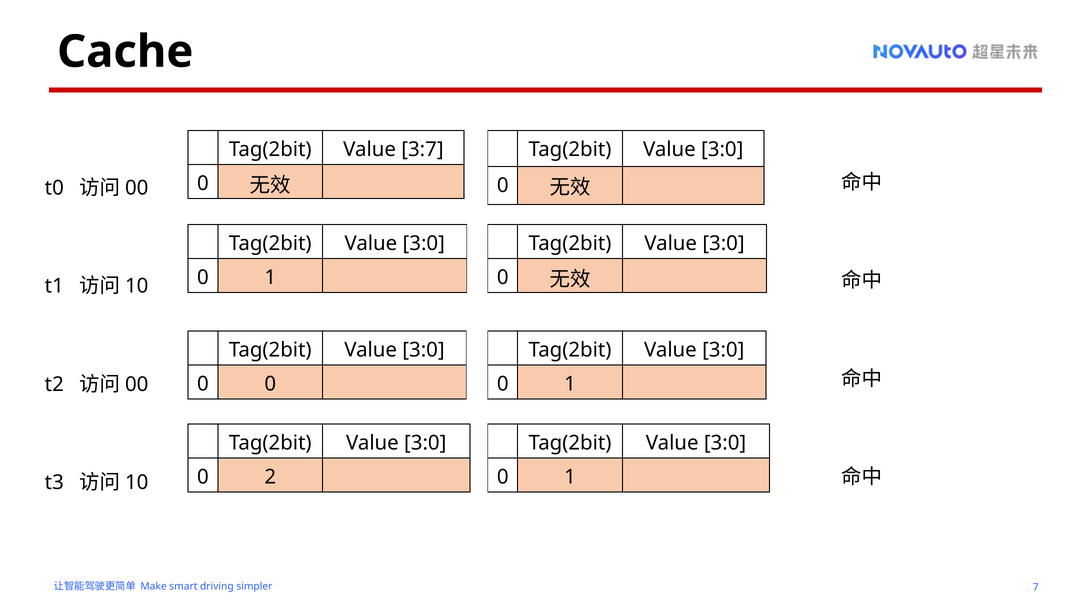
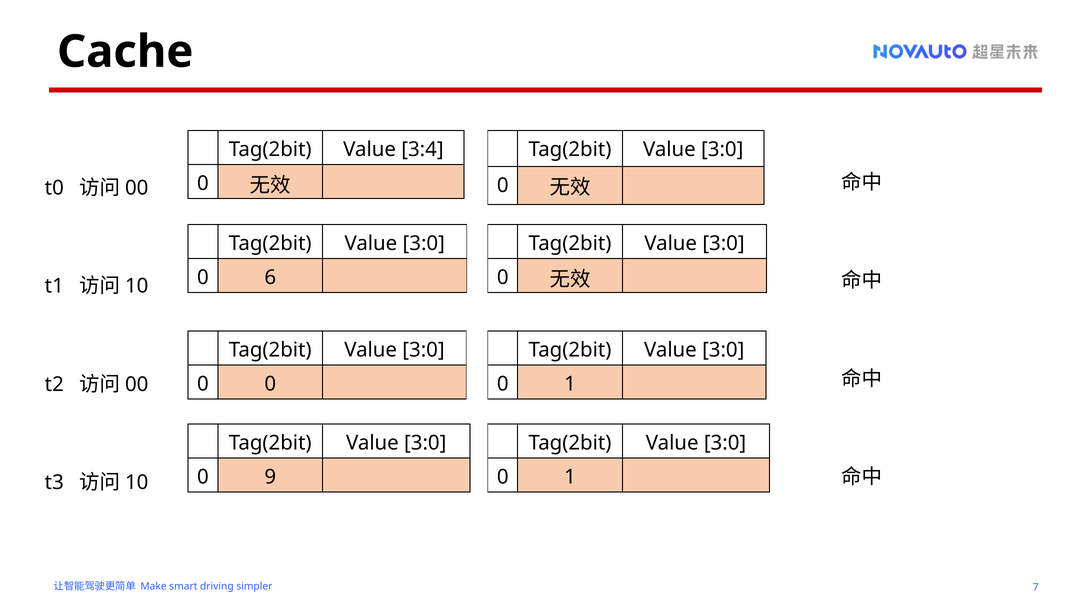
3:7: 3:7 -> 3:4
1 at (270, 278): 1 -> 6
2: 2 -> 9
